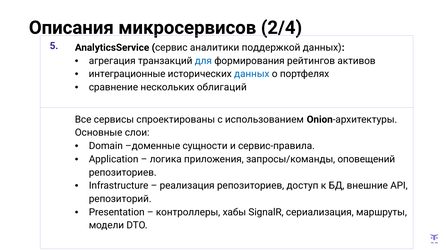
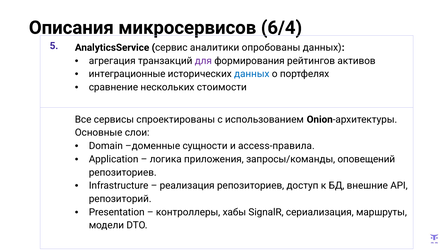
2/4: 2/4 -> 6/4
поддержкой: поддержкой -> опробованы
для colour: blue -> purple
облигаций: облигаций -> стоимости
сервис-правила: сервис-правила -> access-правила
